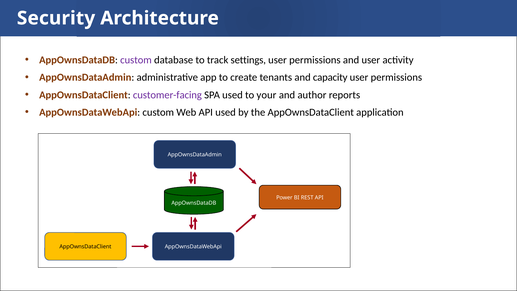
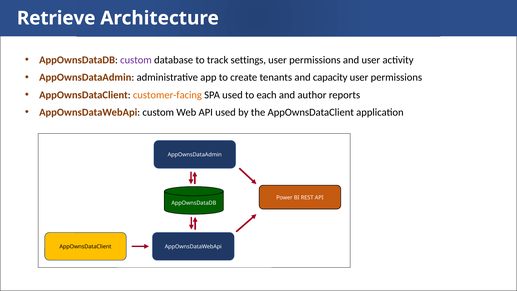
Security: Security -> Retrieve
customer-facing colour: purple -> orange
your: your -> each
